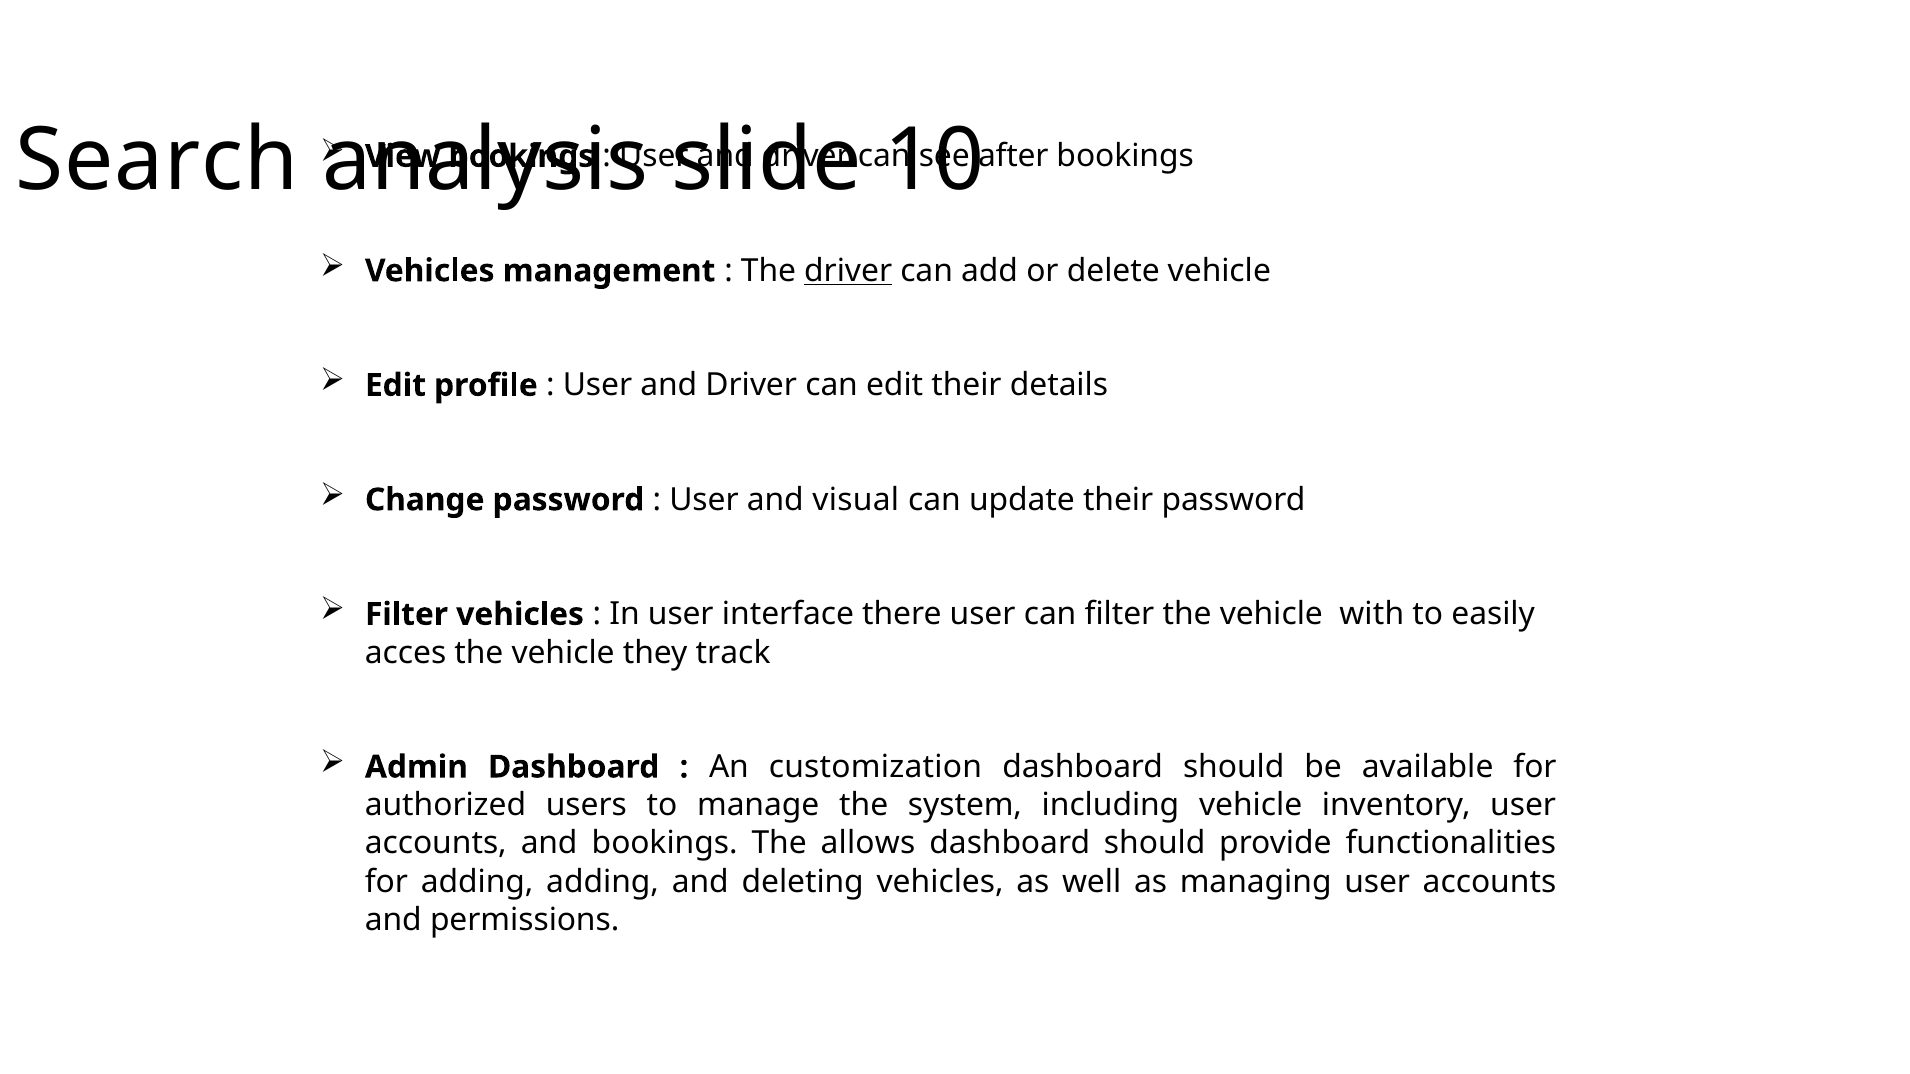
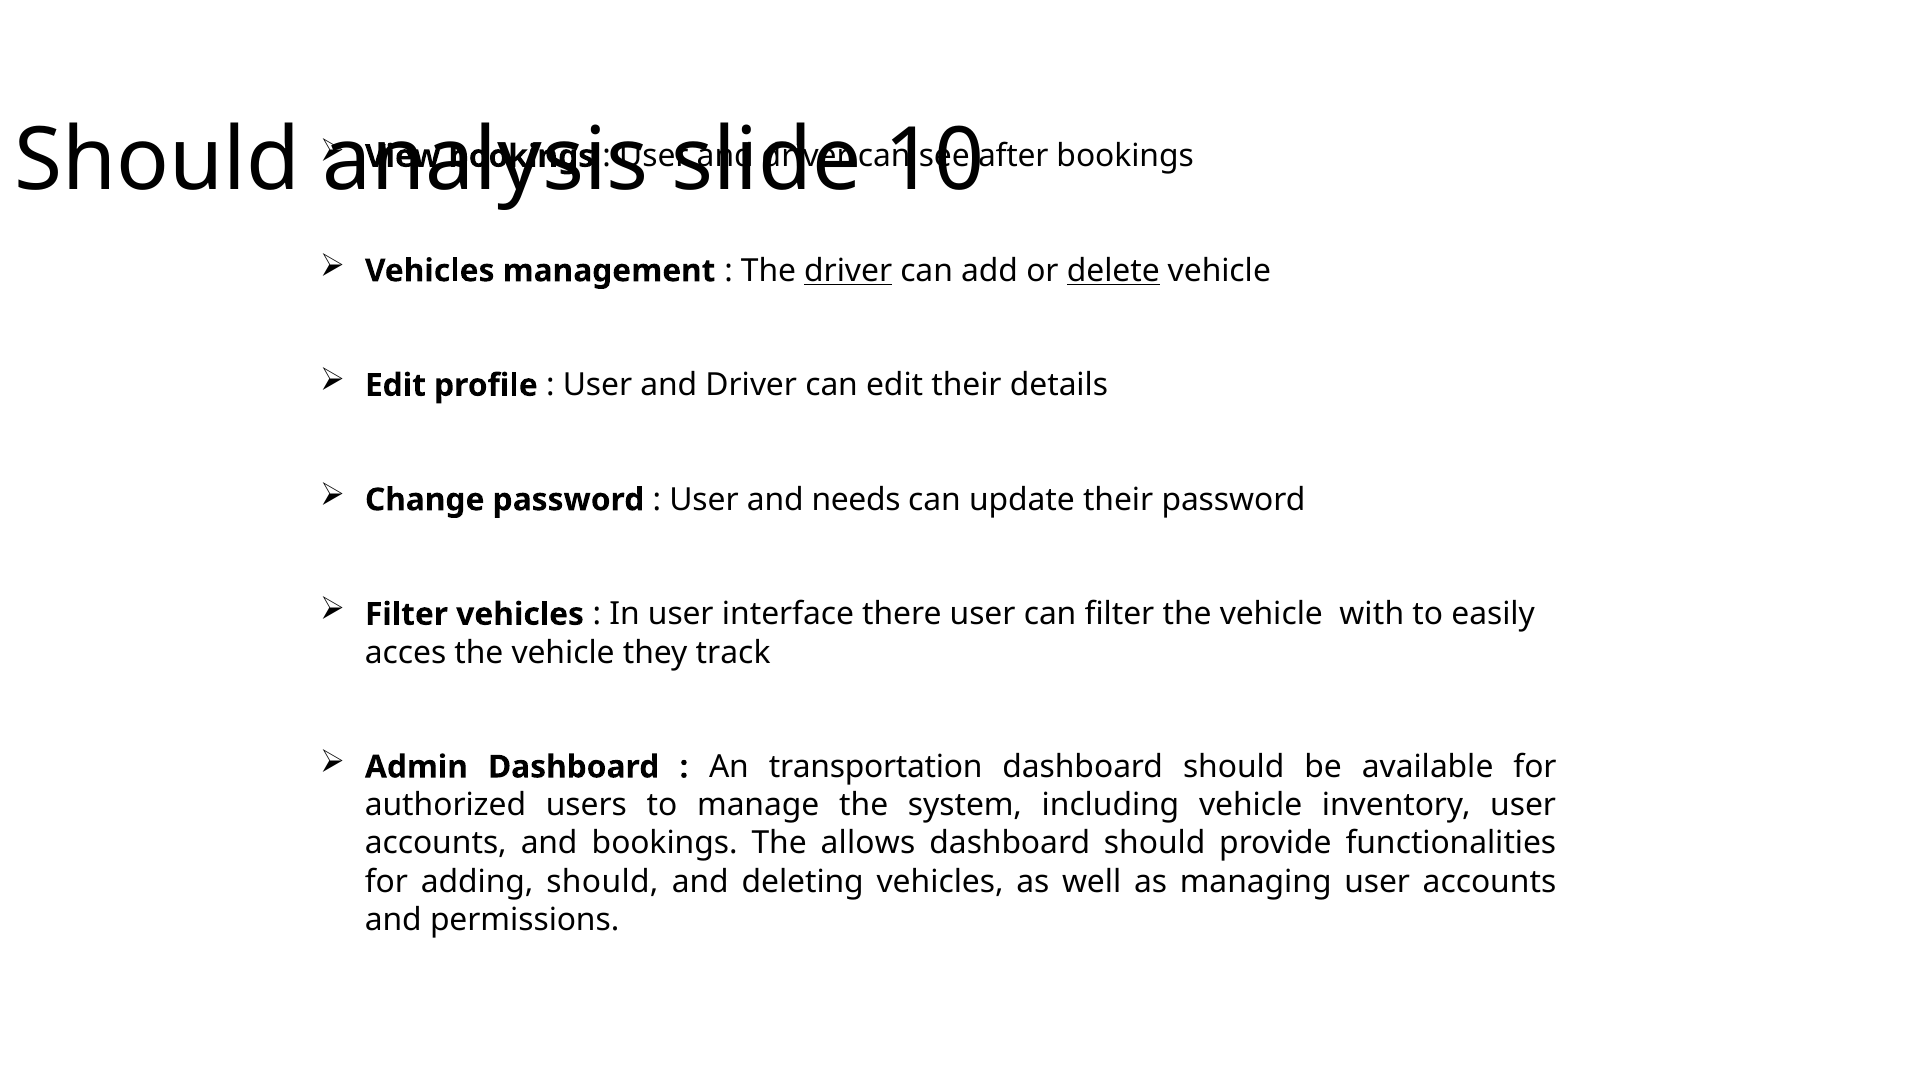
Search at (157, 160): Search -> Should
delete underline: none -> present
visual: visual -> needs
customization: customization -> transportation
adding adding: adding -> should
